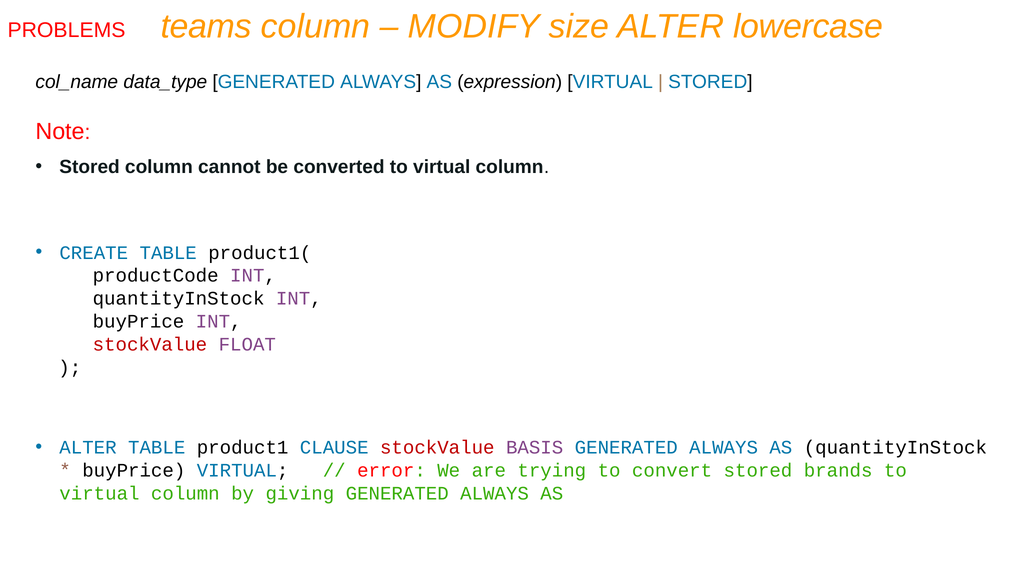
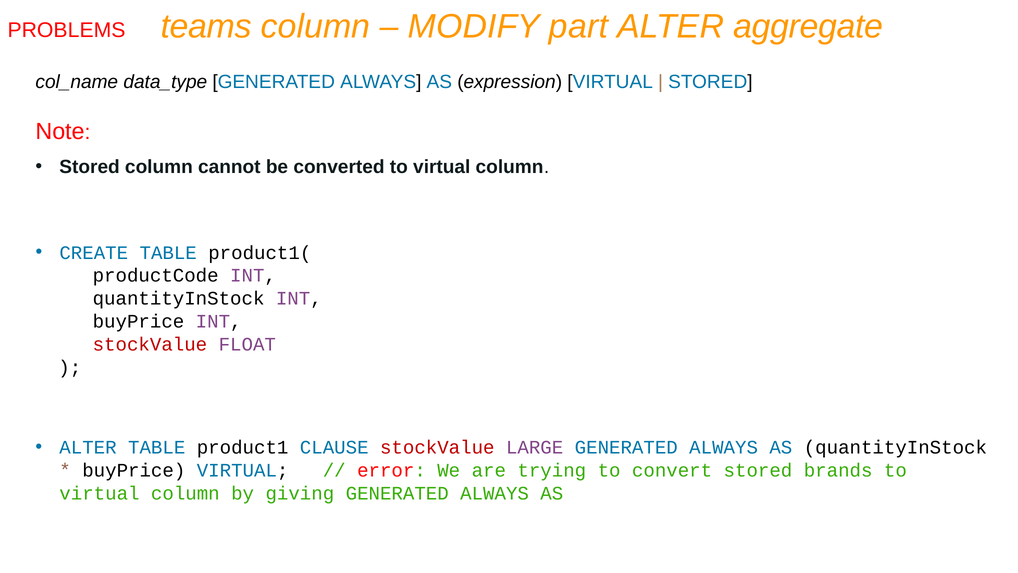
size: size -> part
lowercase: lowercase -> aggregate
BASIS: BASIS -> LARGE
